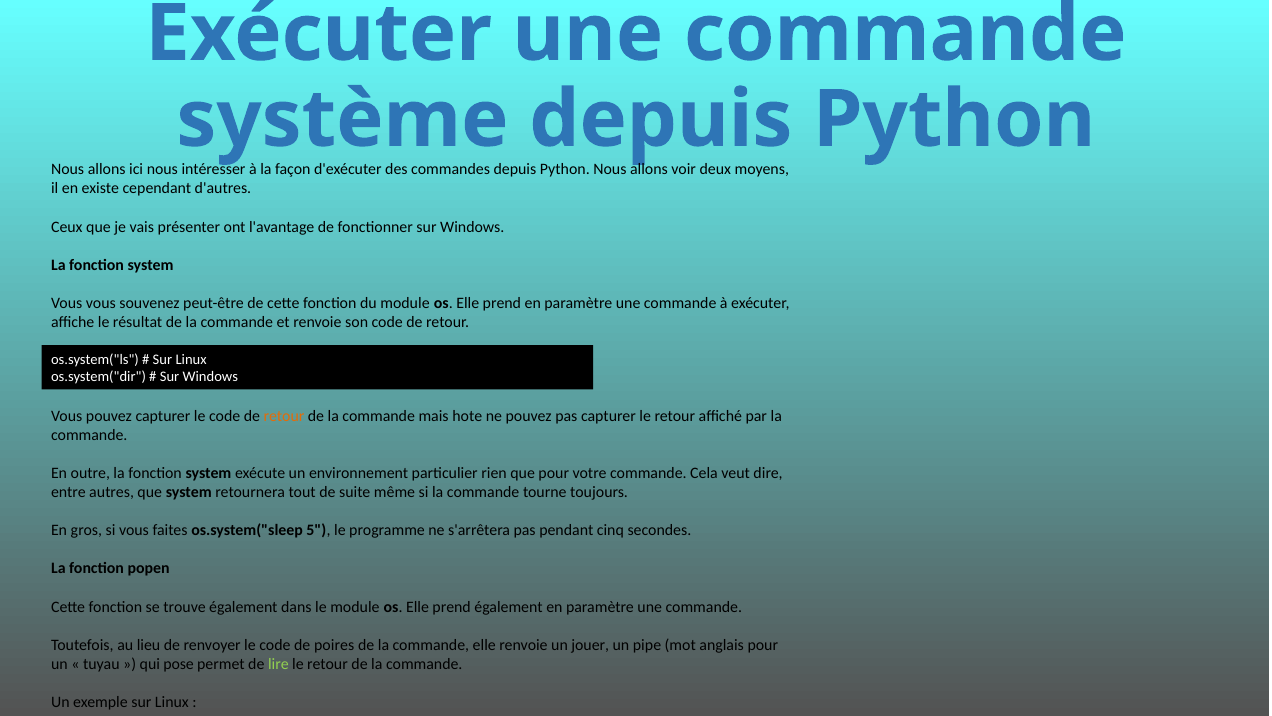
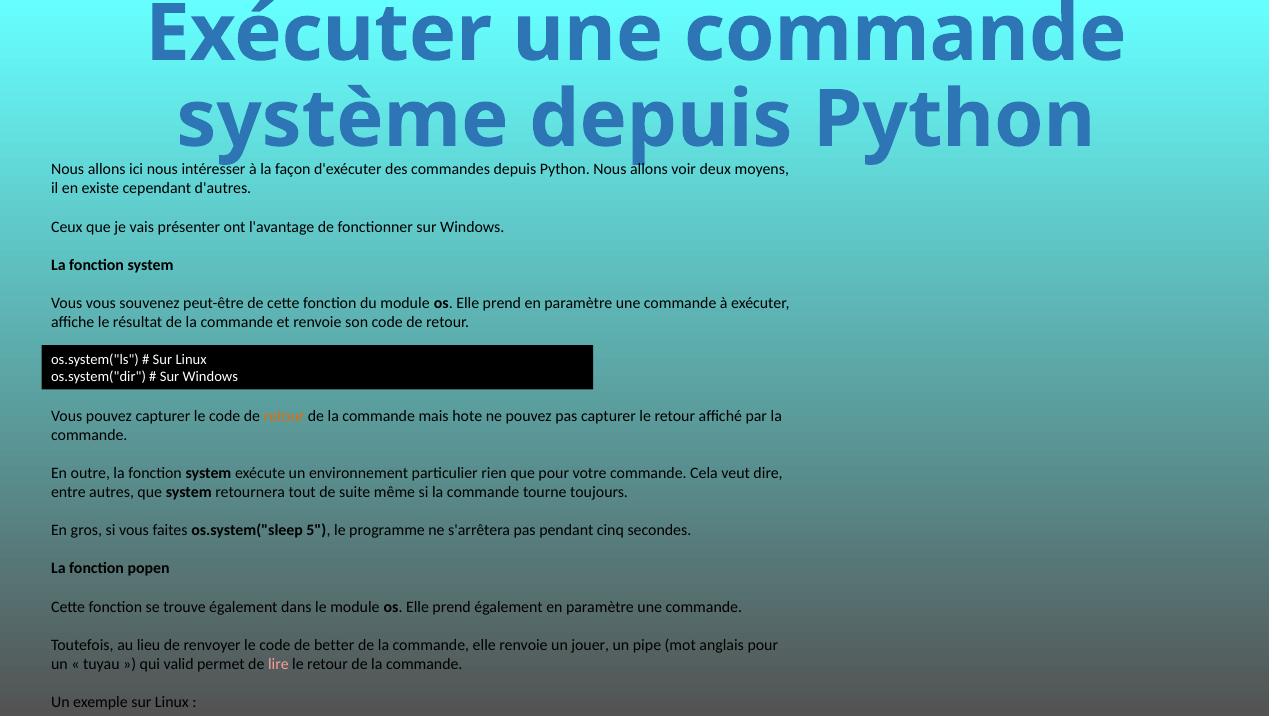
poires: poires -> better
pose: pose -> valid
lire colour: light green -> pink
